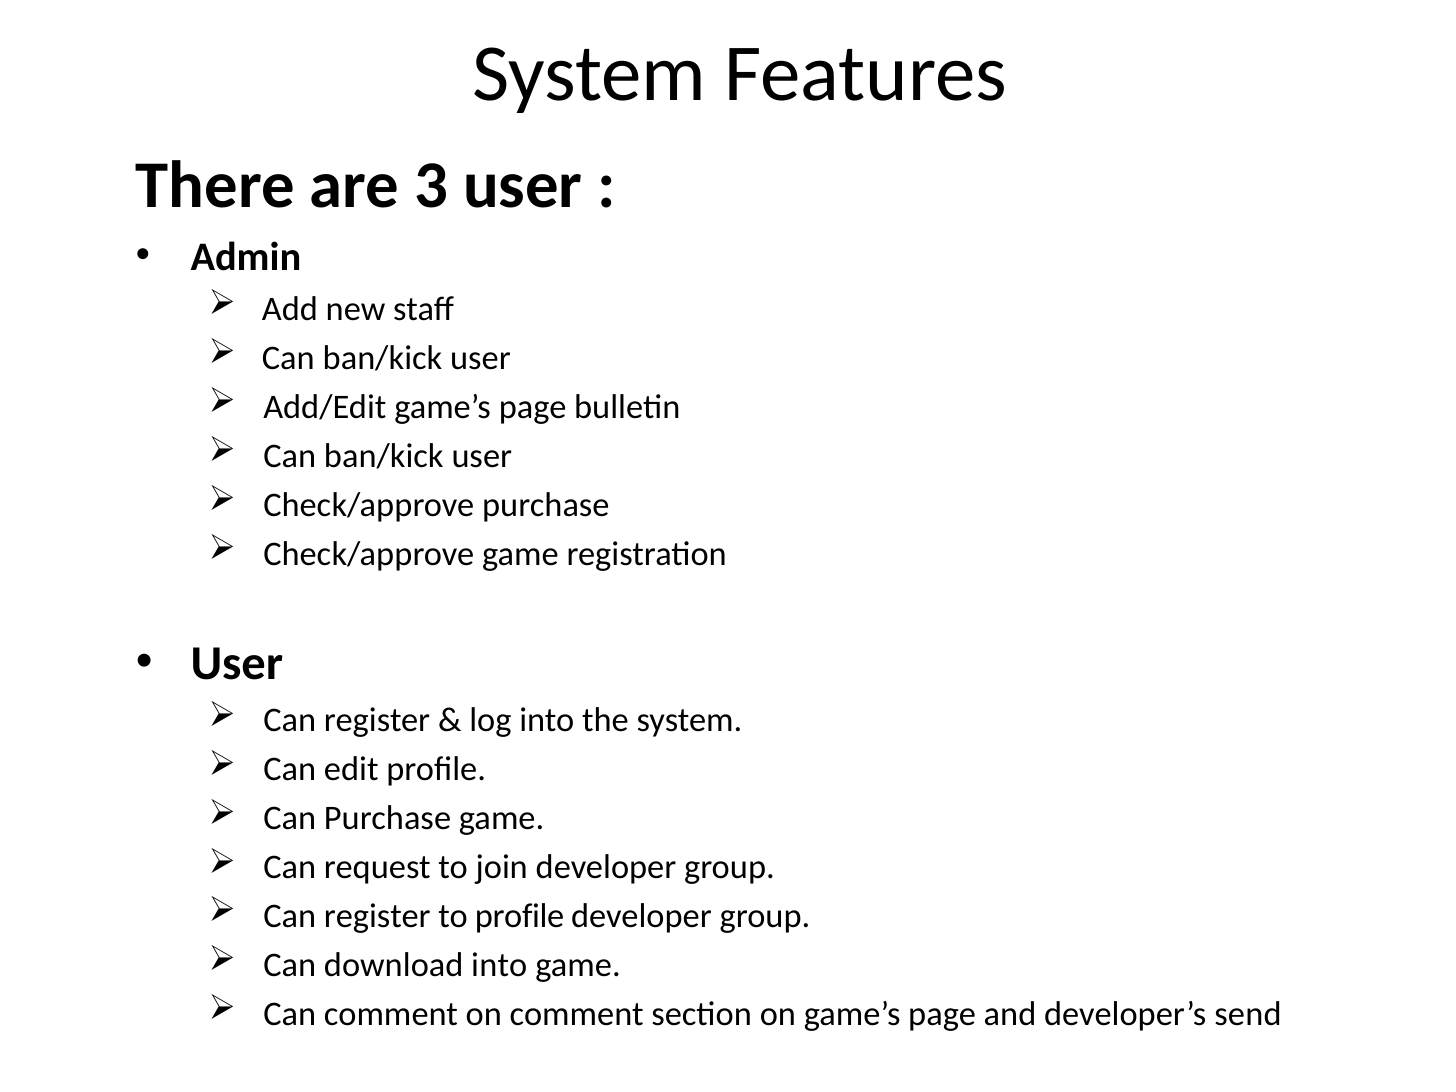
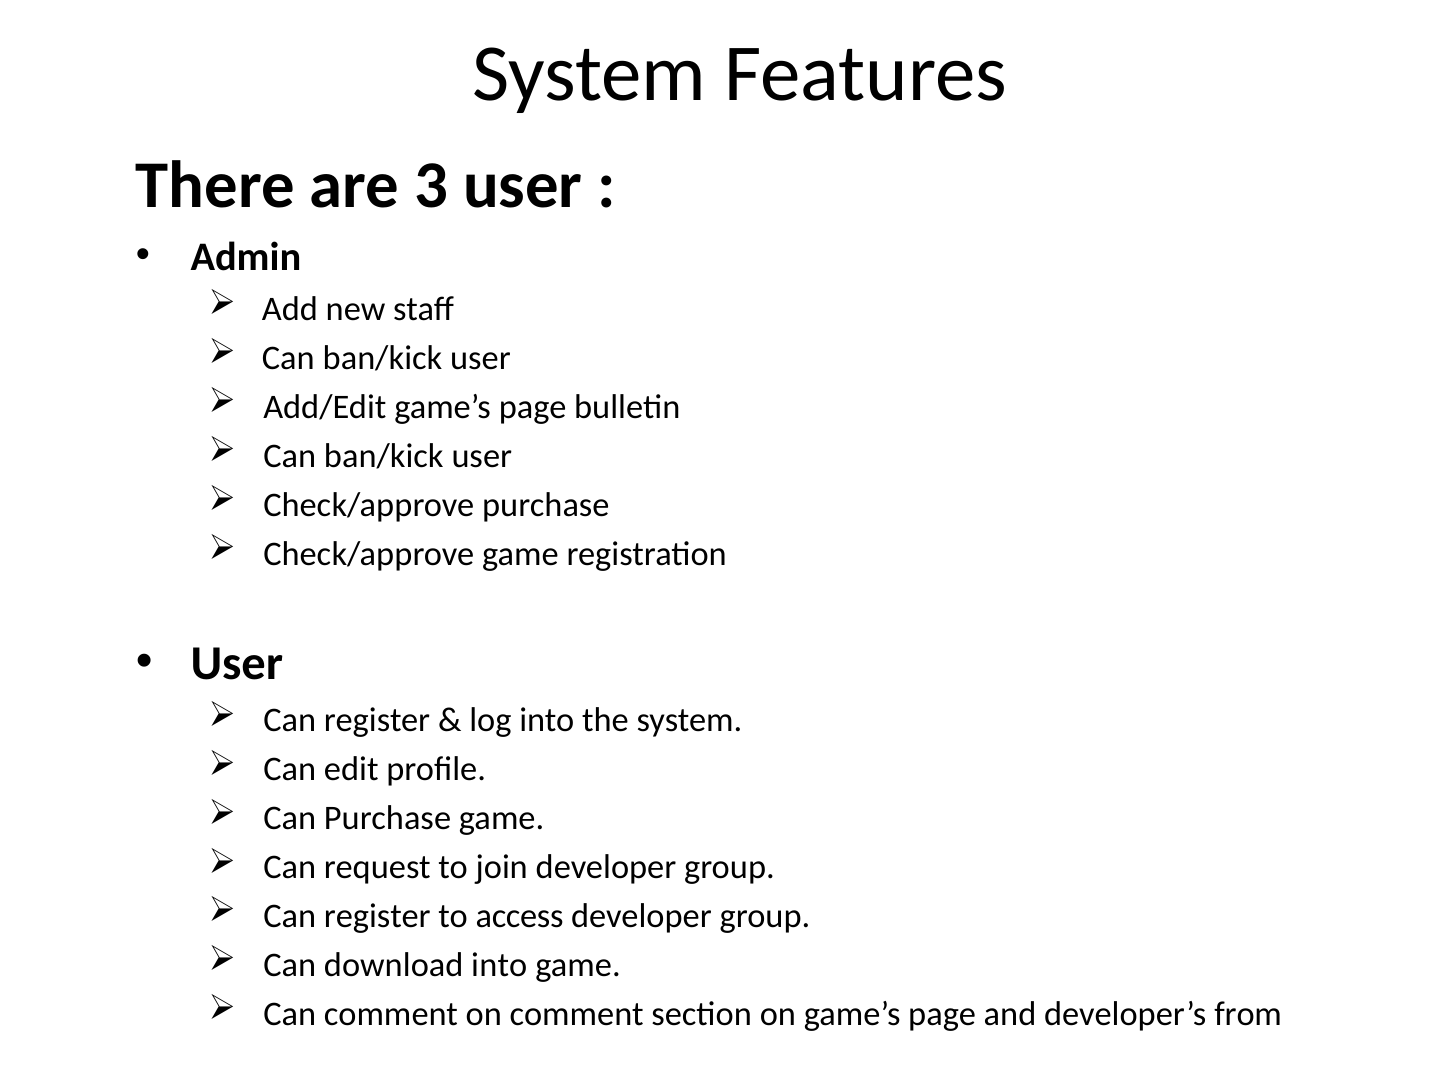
to profile: profile -> access
send: send -> from
